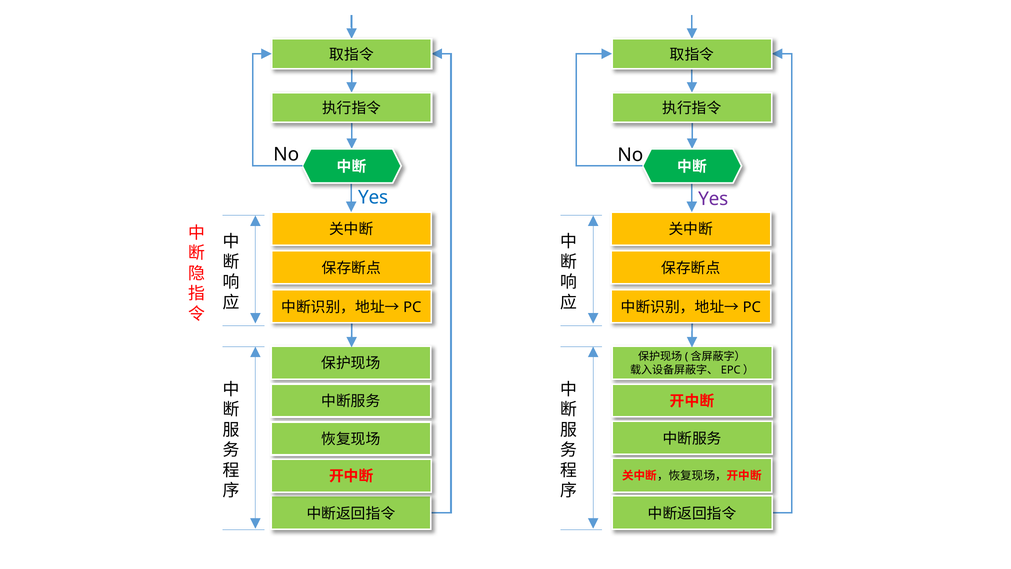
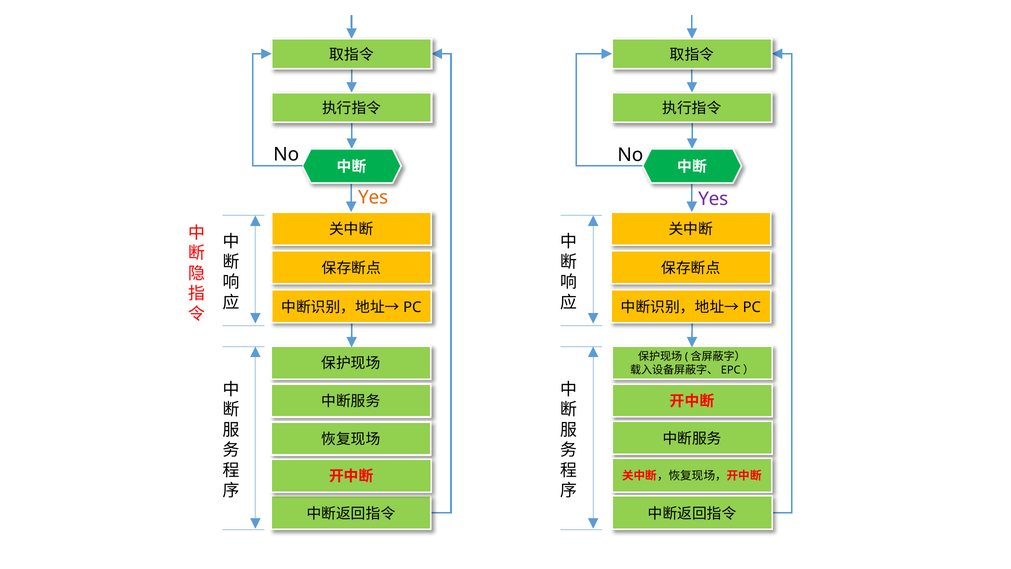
Yes at (373, 197) colour: blue -> orange
